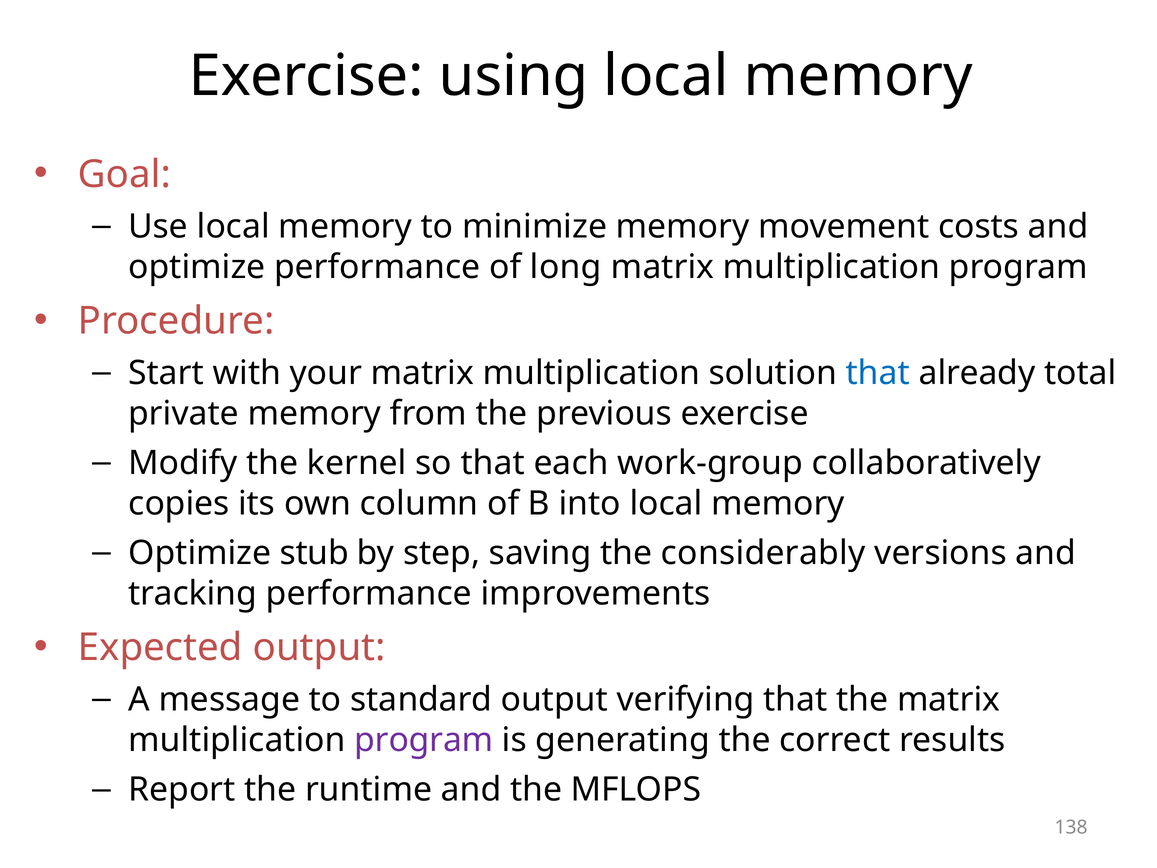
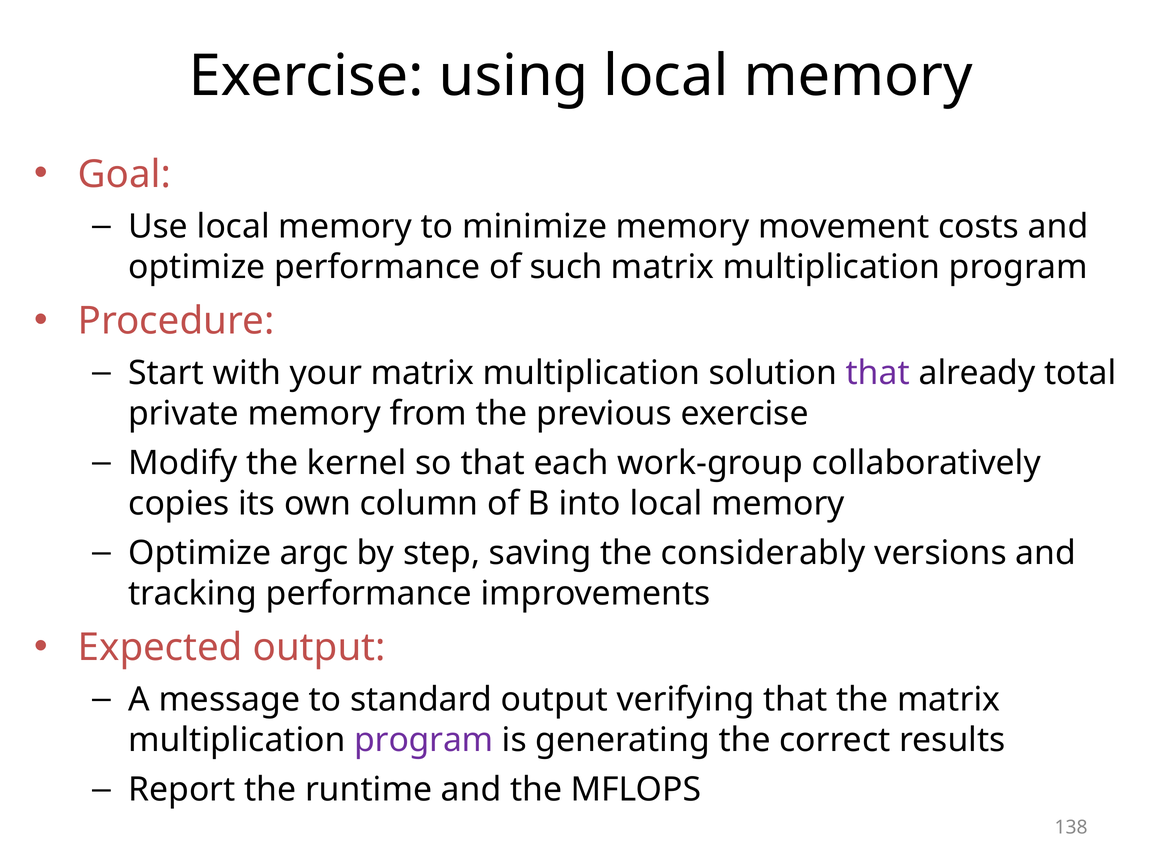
long: long -> such
that at (878, 373) colour: blue -> purple
stub: stub -> argc
